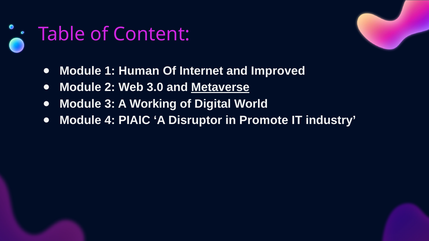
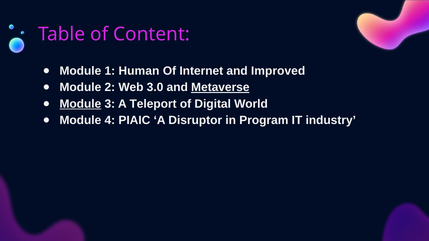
Module at (80, 104) underline: none -> present
Working: Working -> Teleport
Promote: Promote -> Program
